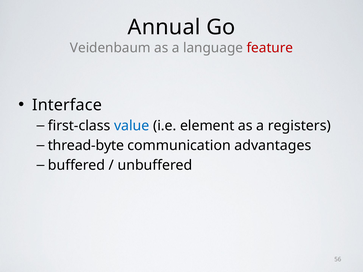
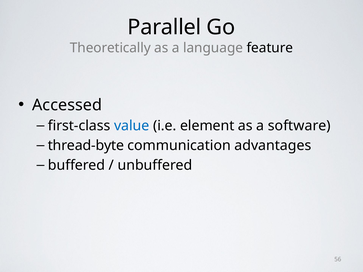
Annual: Annual -> Parallel
Veidenbaum: Veidenbaum -> Theoretically
feature colour: red -> black
Interface: Interface -> Accessed
registers: registers -> software
